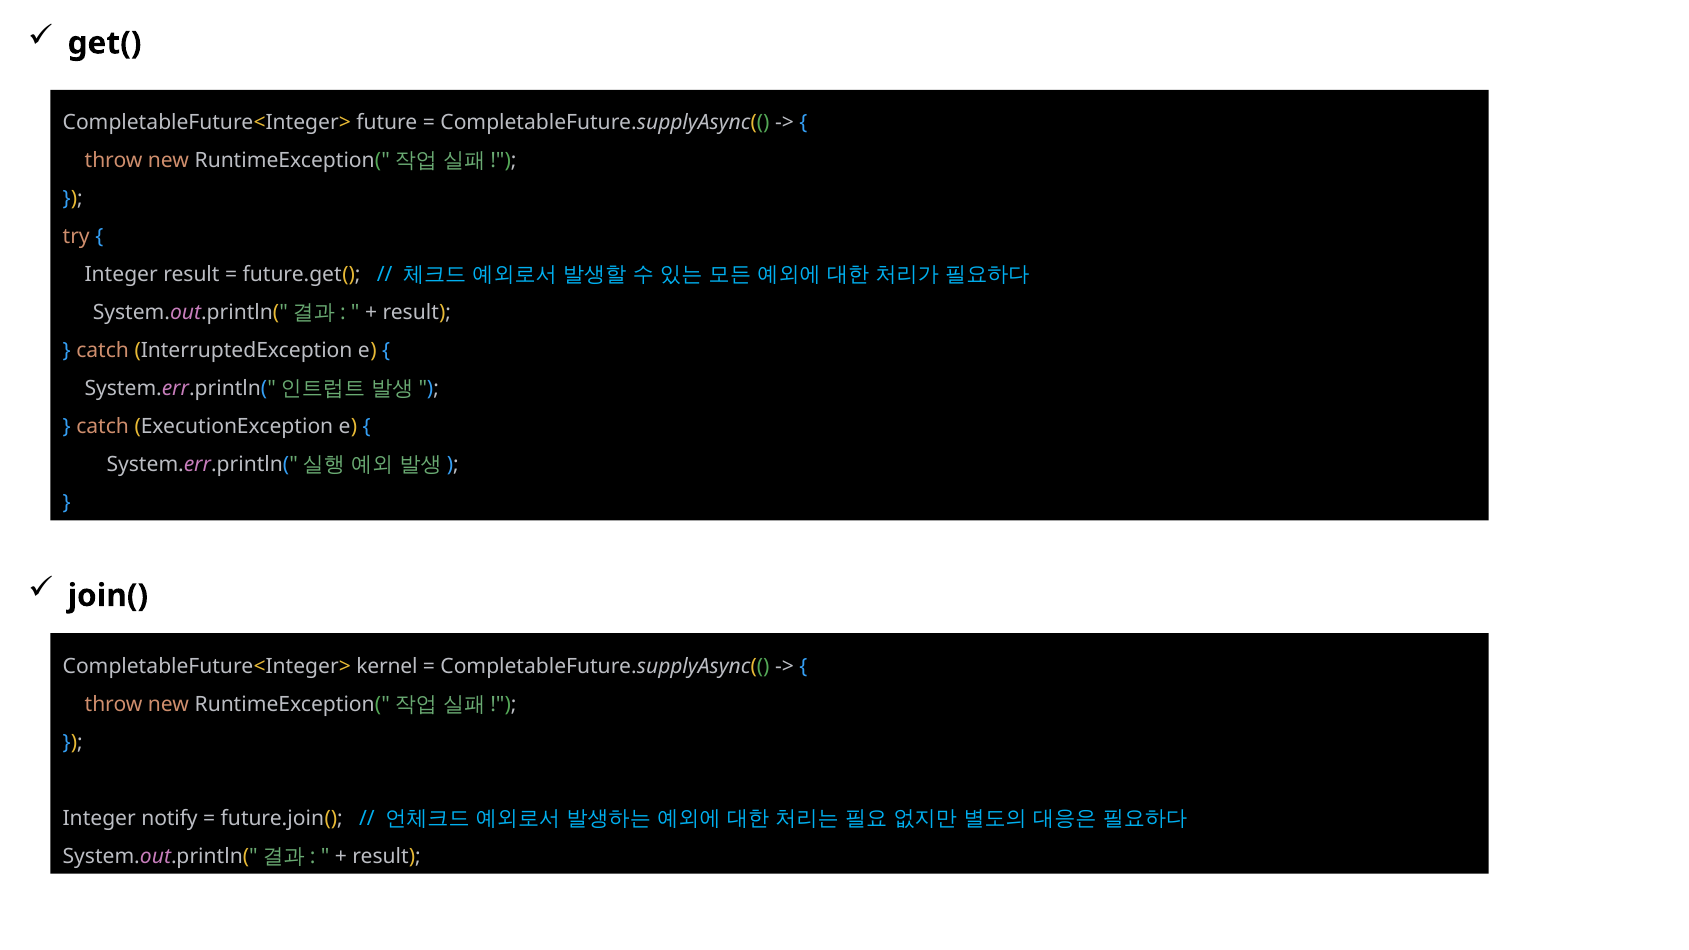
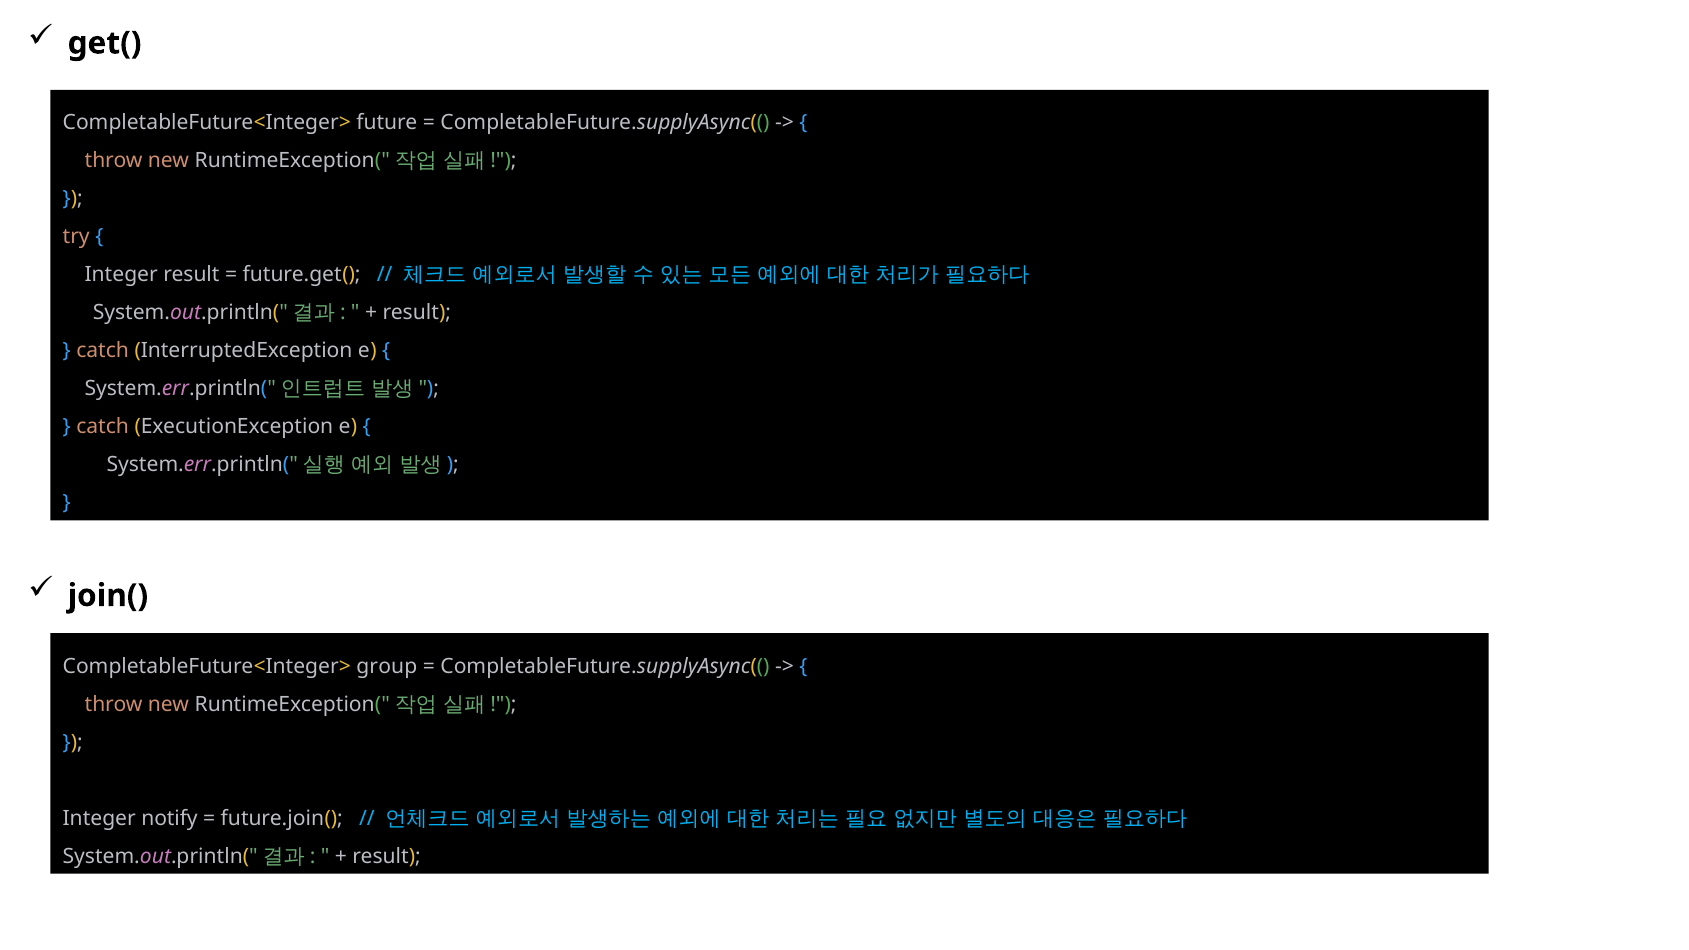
kernel: kernel -> group
